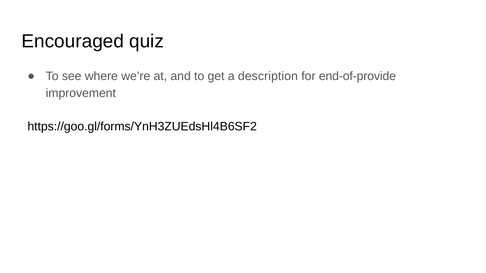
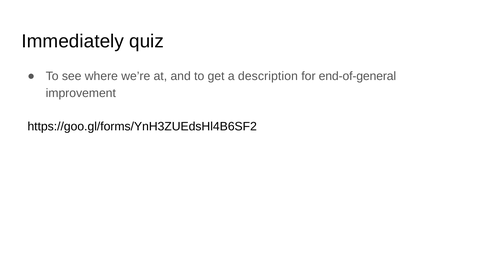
Encouraged: Encouraged -> Immediately
end-of-provide: end-of-provide -> end-of-general
